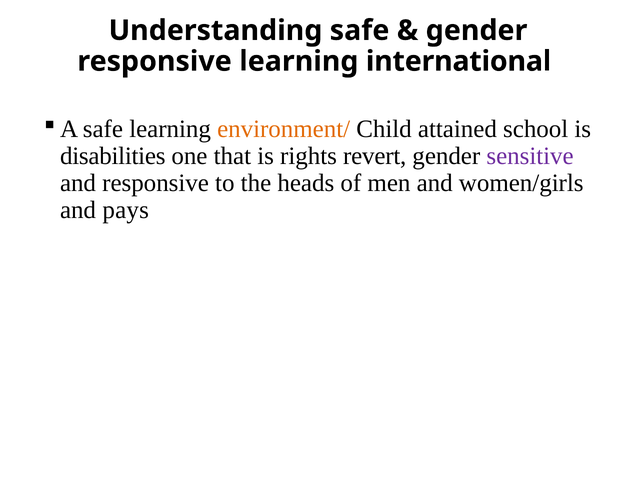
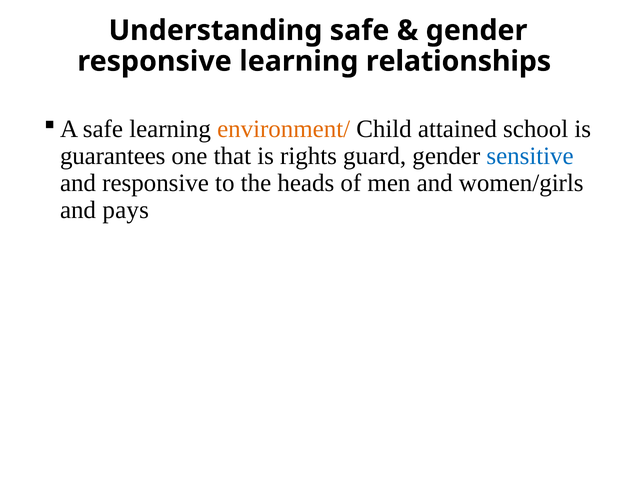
international: international -> relationships
disabilities: disabilities -> guarantees
revert: revert -> guard
sensitive colour: purple -> blue
